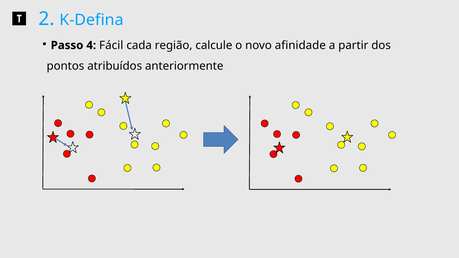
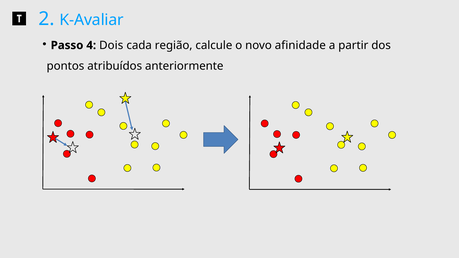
K-Defina: K-Defina -> K-Avaliar
Fácil: Fácil -> Dois
